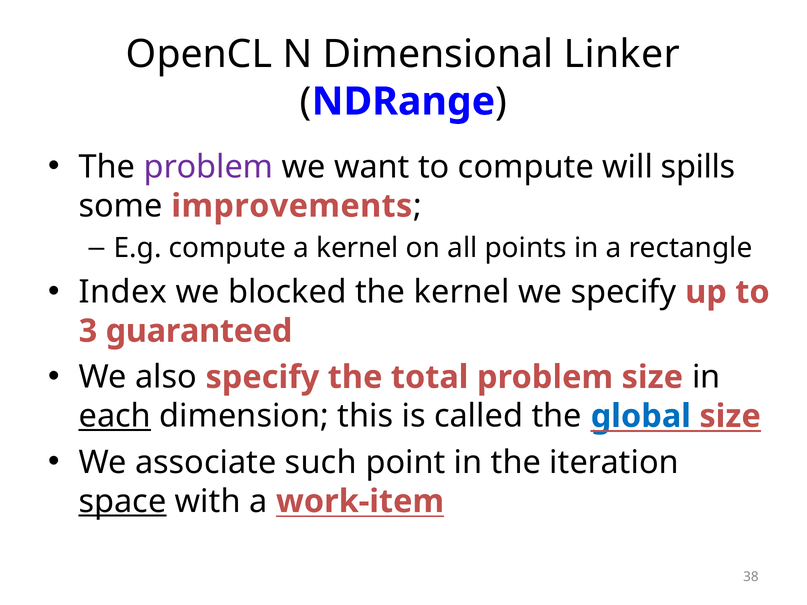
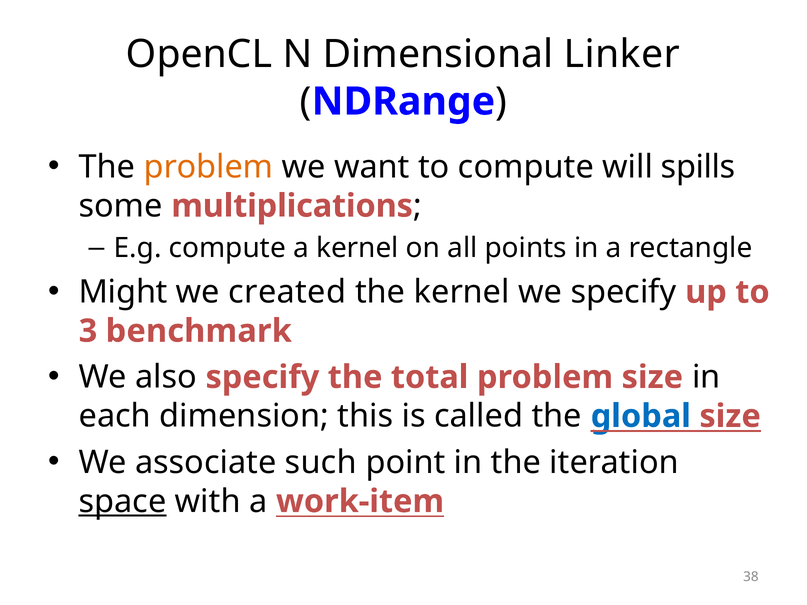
problem at (208, 167) colour: purple -> orange
improvements: improvements -> multiplications
Index: Index -> Might
blocked: blocked -> created
guaranteed: guaranteed -> benchmark
each underline: present -> none
